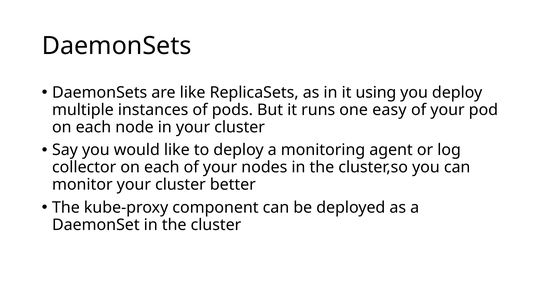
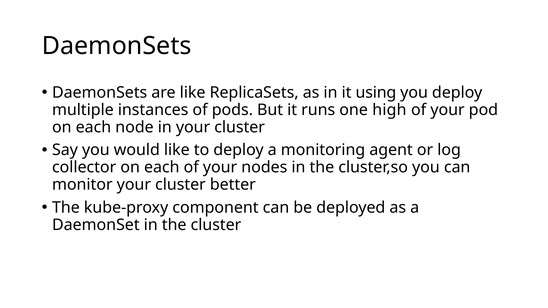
easy: easy -> high
